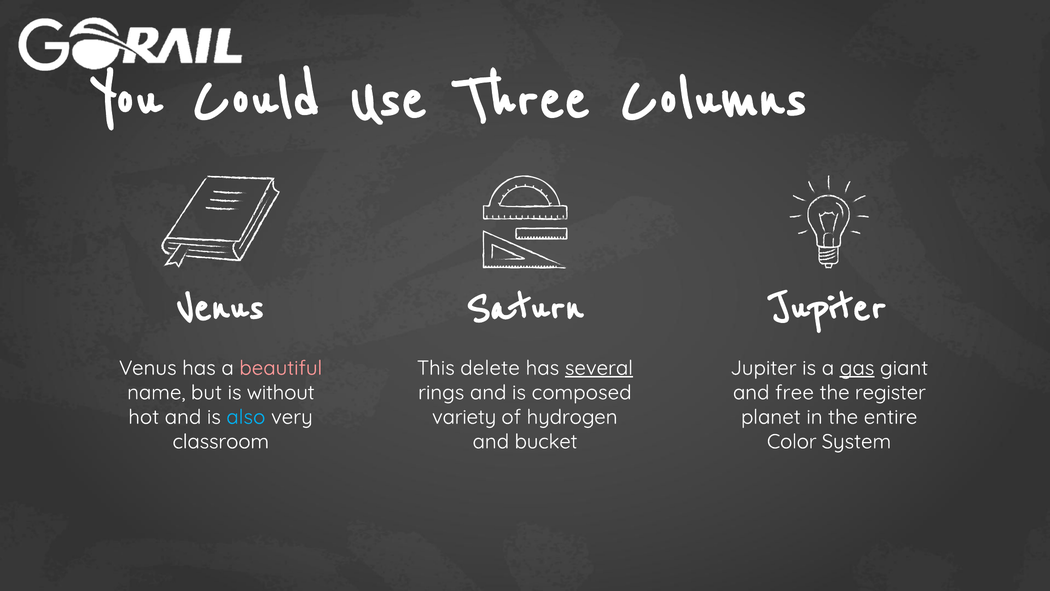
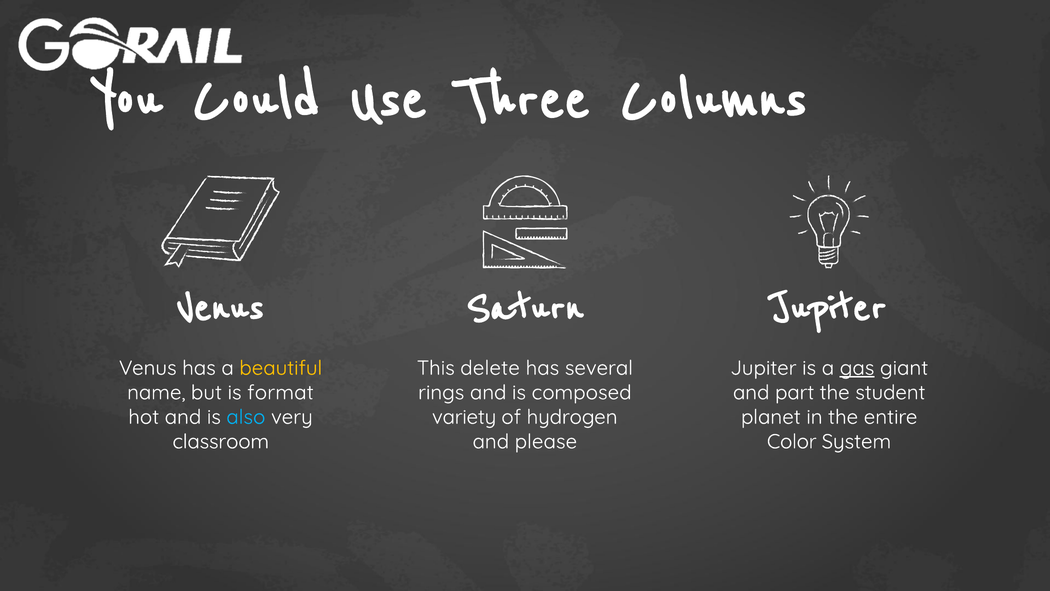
beautiful colour: pink -> yellow
several underline: present -> none
without: without -> format
free: free -> part
register: register -> student
bucket: bucket -> please
